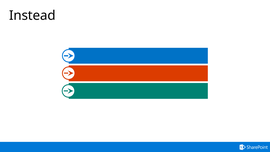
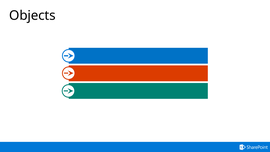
Instead: Instead -> Objects
